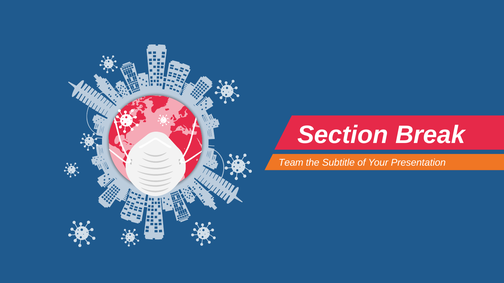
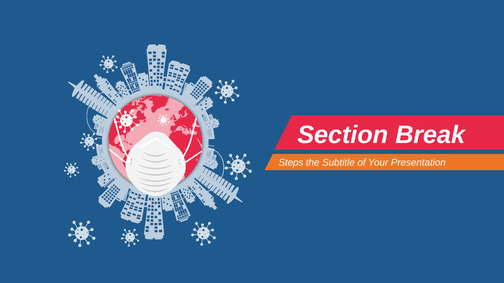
Team: Team -> Steps
